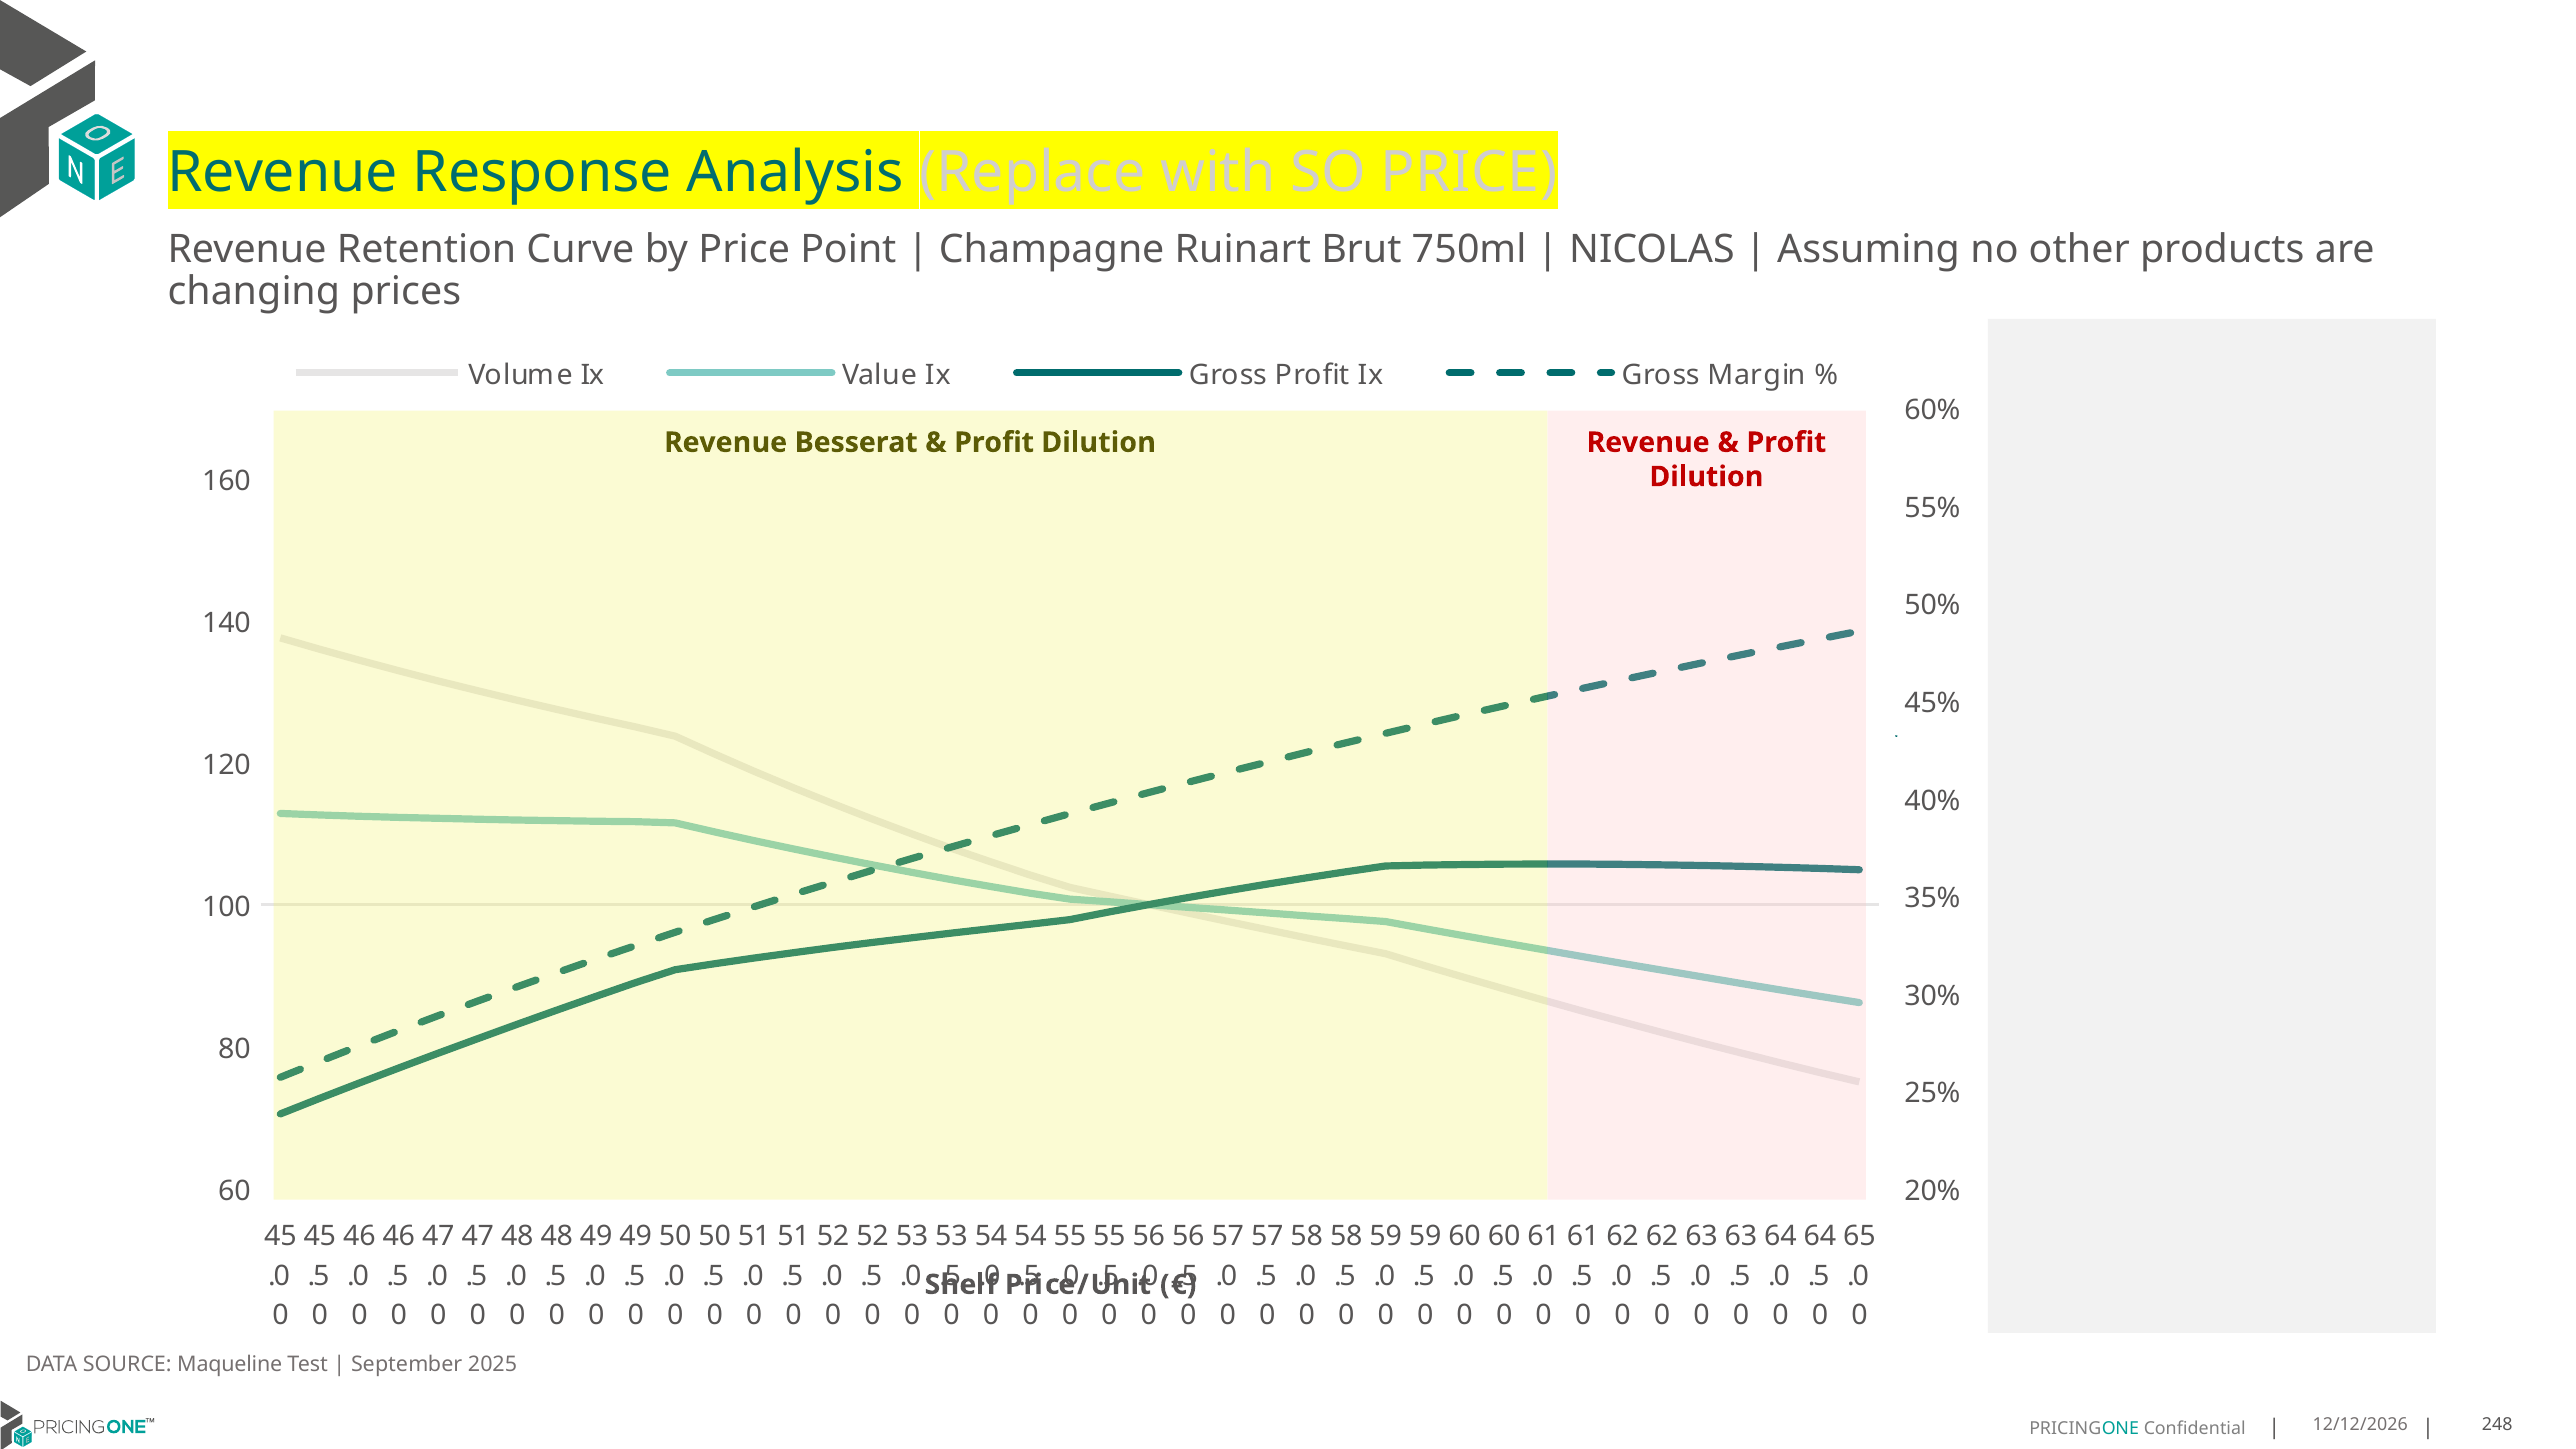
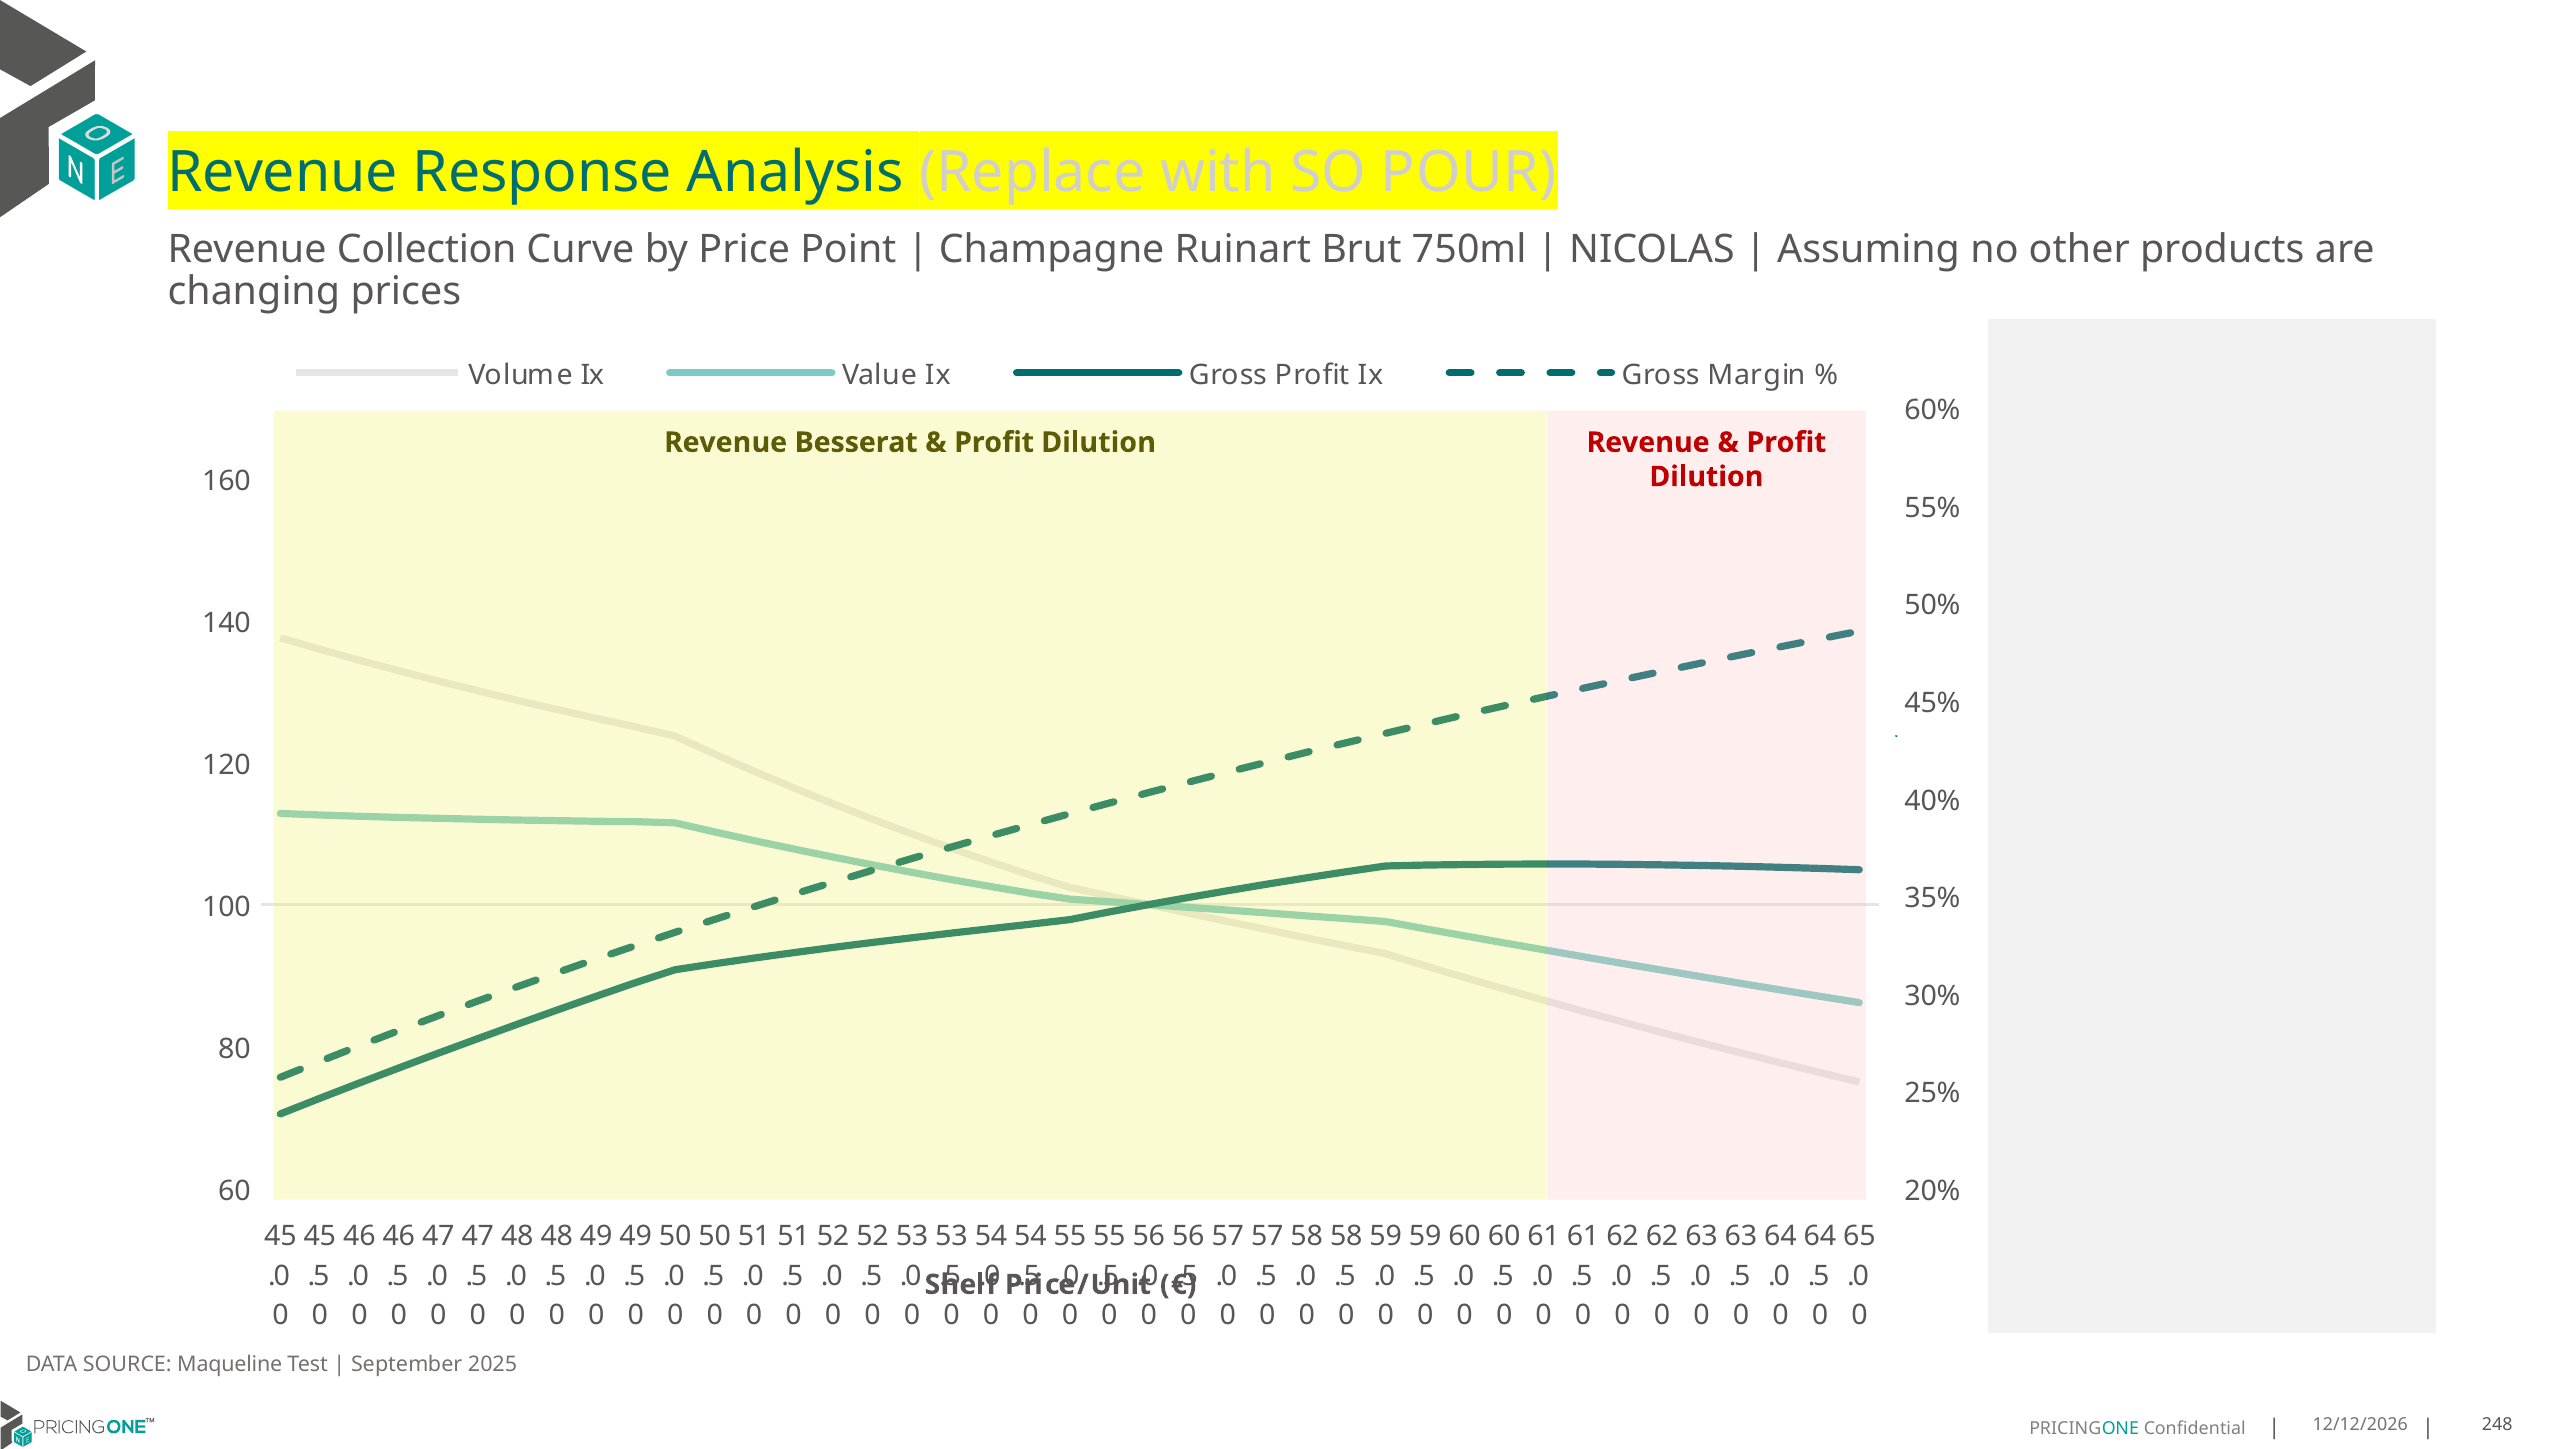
SO PRICE: PRICE -> POUR
Retention: Retention -> Collection
